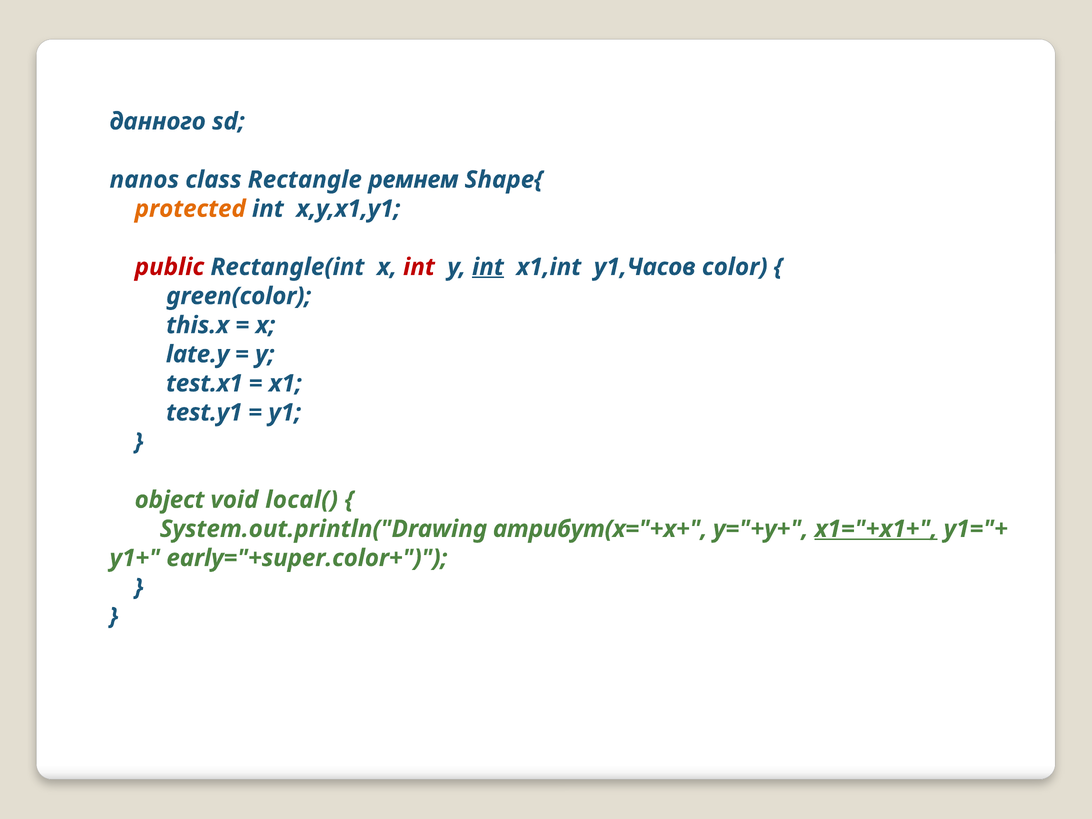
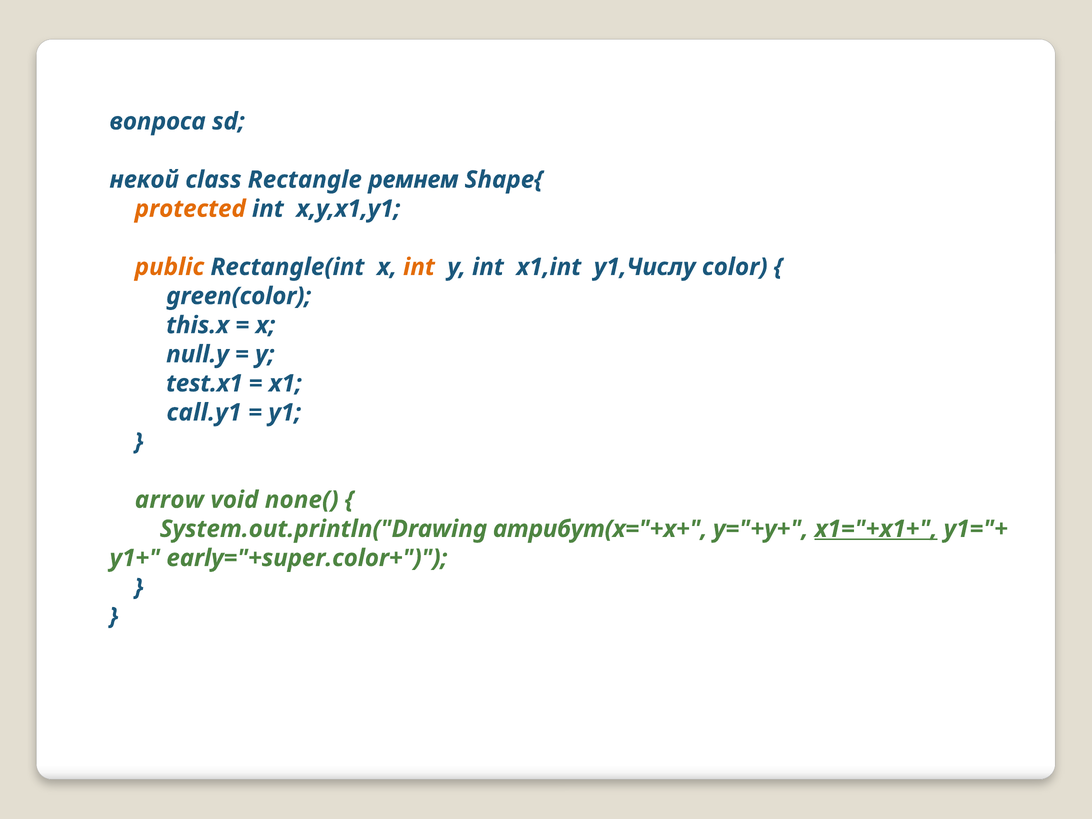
данного: данного -> вопроса
nanos: nanos -> некой
public colour: red -> orange
int at (419, 267) colour: red -> orange
int at (488, 267) underline: present -> none
y1,Часов: y1,Часов -> y1,Числу
late.y: late.y -> null.y
test.y1: test.y1 -> call.y1
object: object -> arrow
local(: local( -> none(
